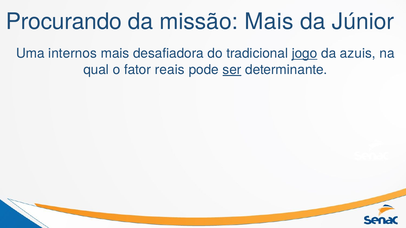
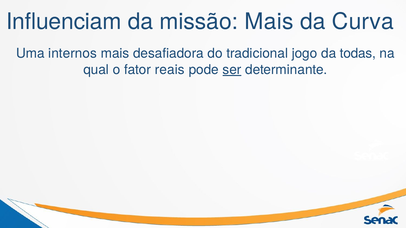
Procurando: Procurando -> Influenciam
Júnior: Júnior -> Curva
jogo underline: present -> none
azuis: azuis -> todas
